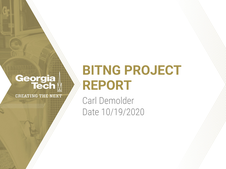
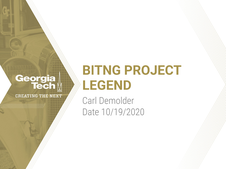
REPORT: REPORT -> LEGEND
